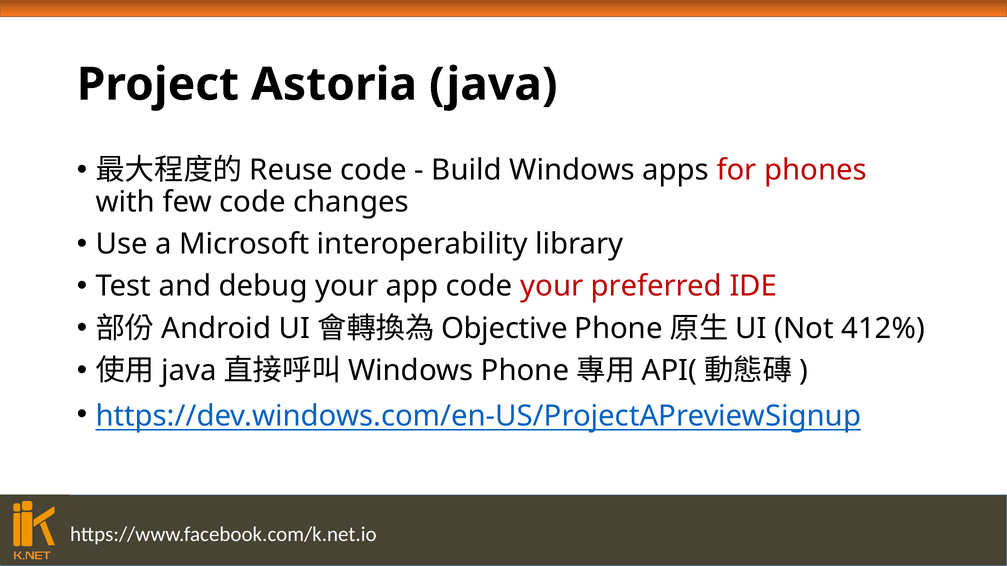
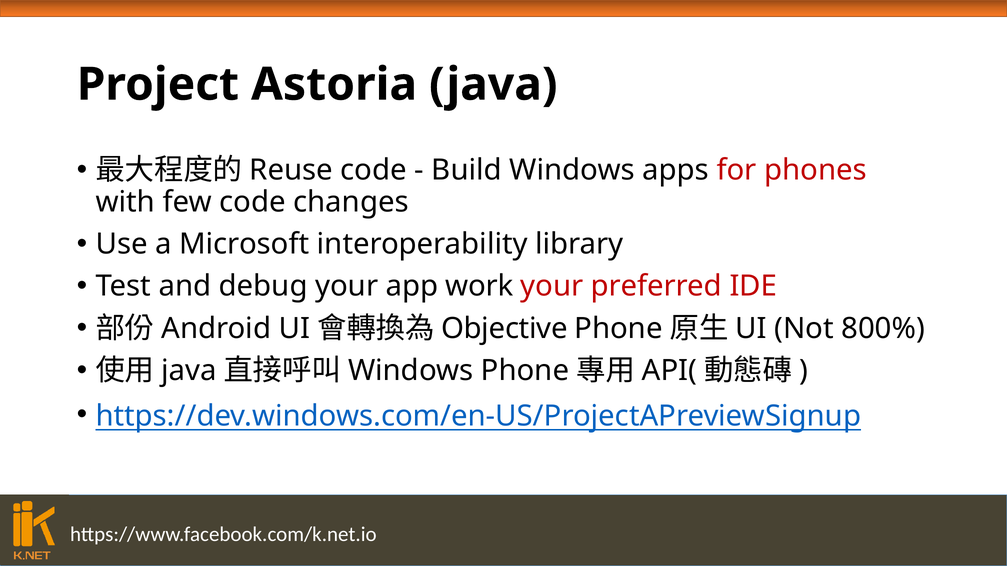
app code: code -> work
412%: 412% -> 800%
